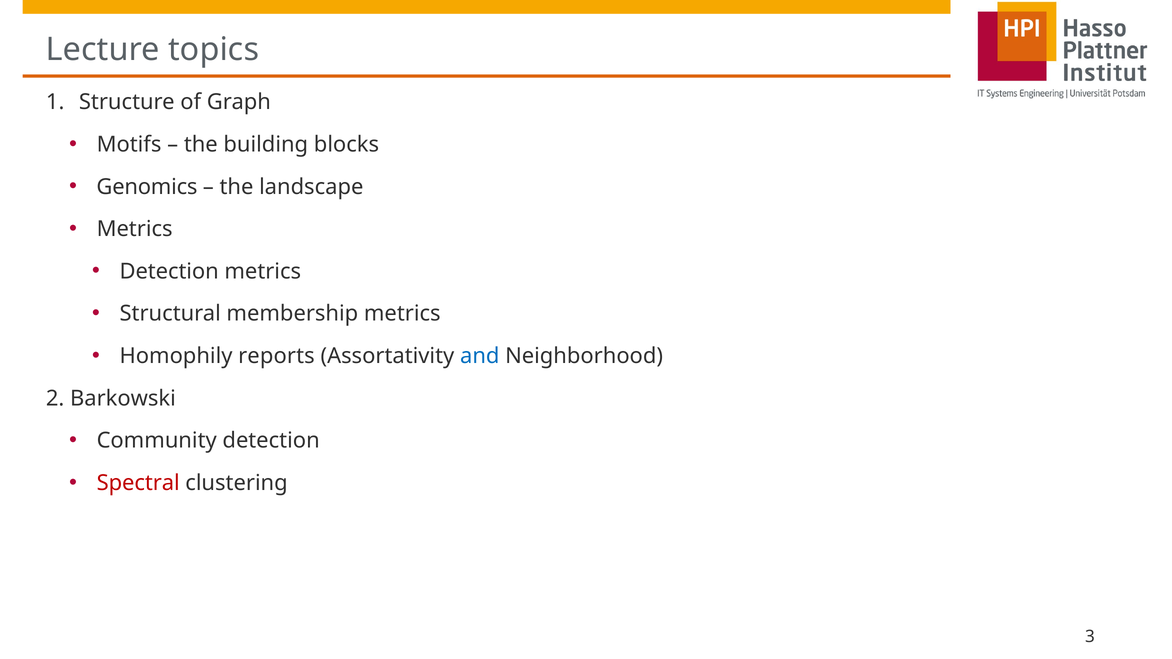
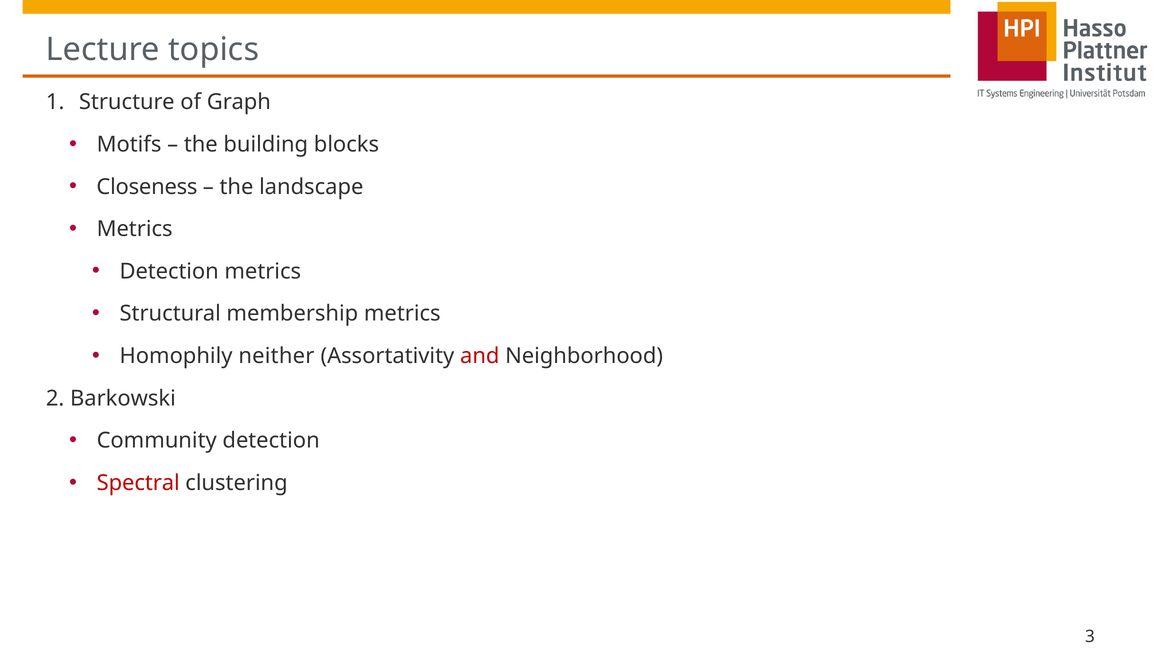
Genomics: Genomics -> Closeness
reports: reports -> neither
and colour: blue -> red
